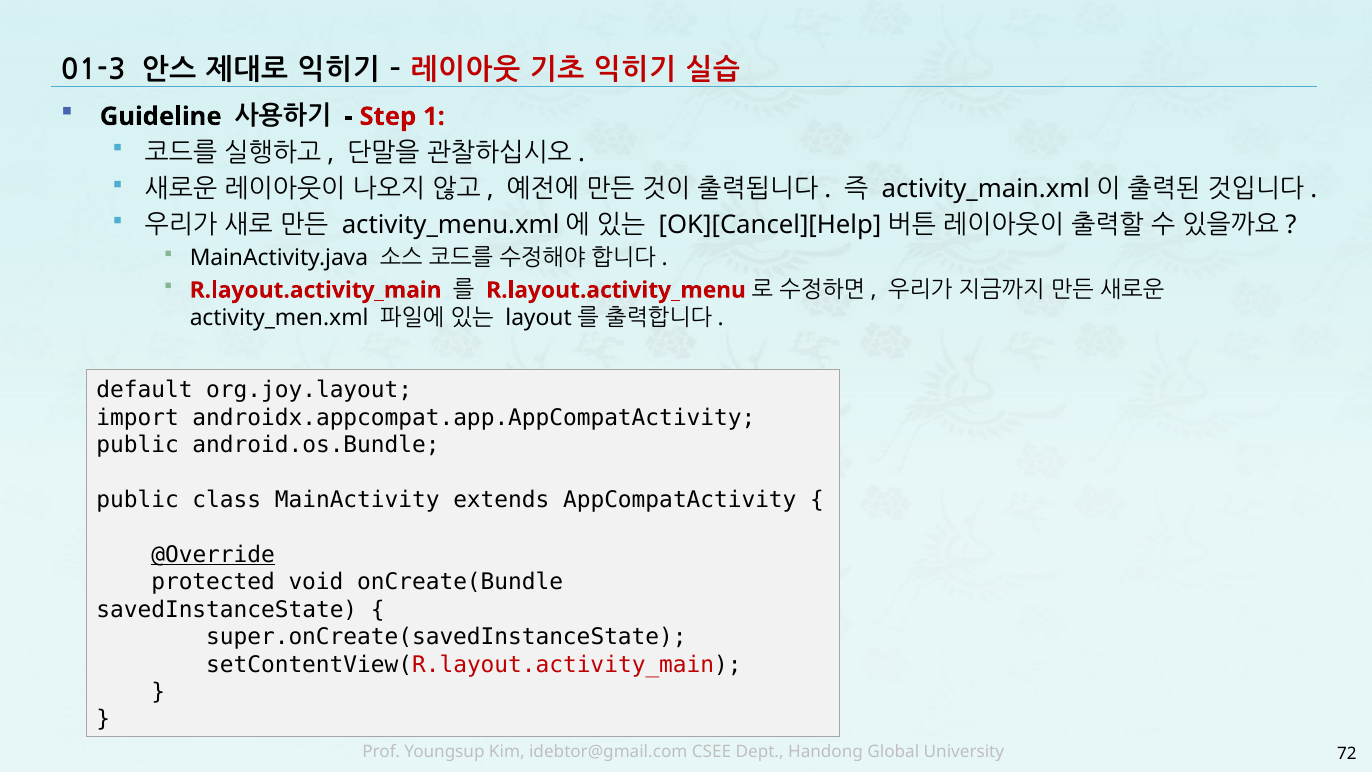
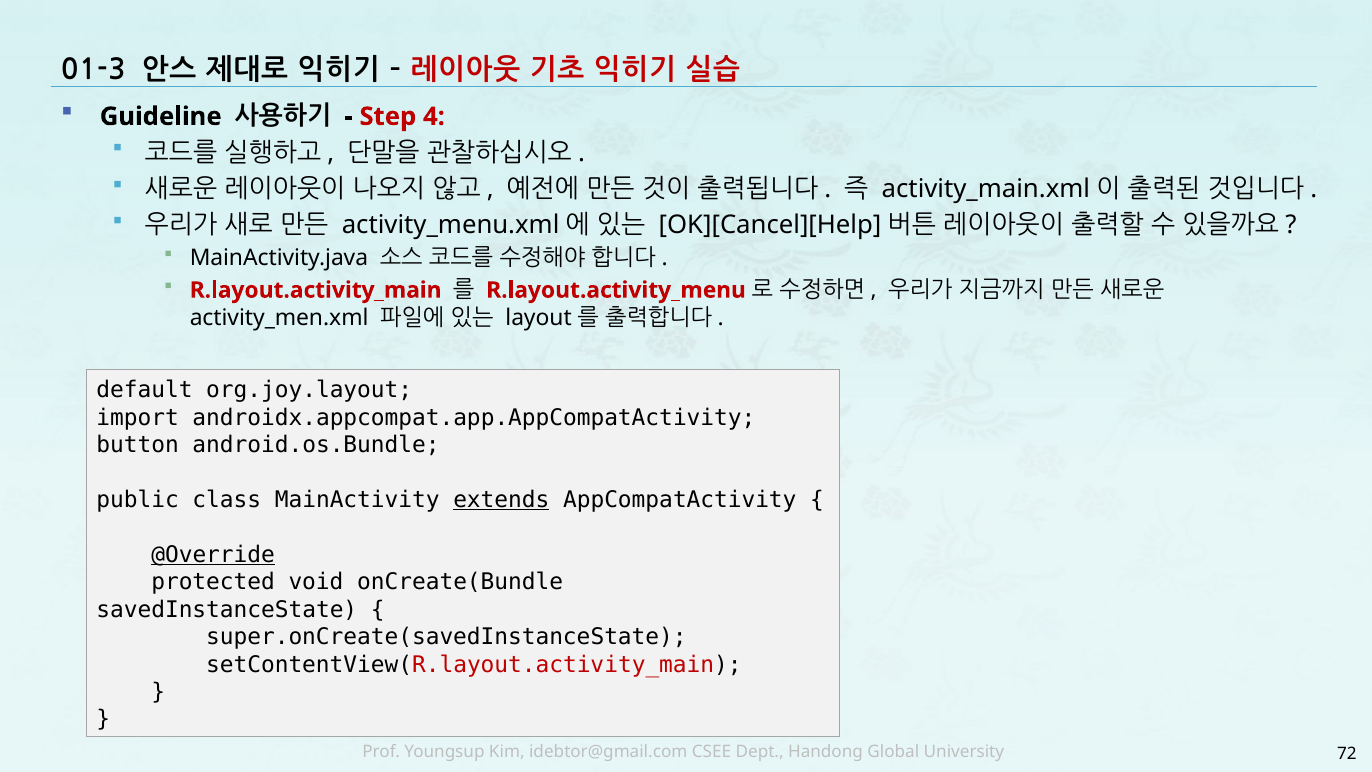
1: 1 -> 4
public at (138, 445): public -> button
extends underline: none -> present
